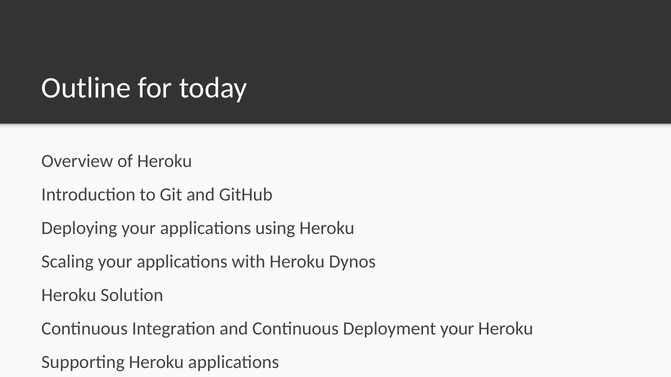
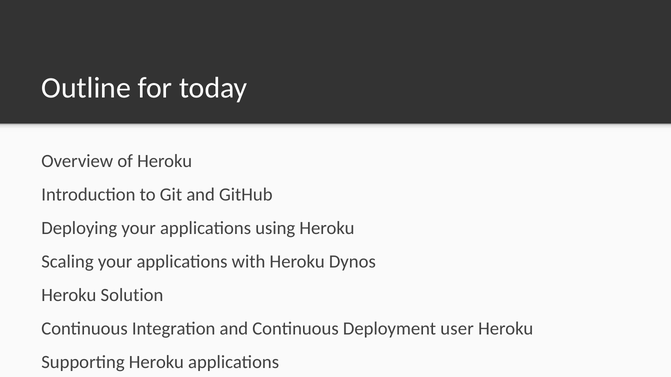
Deployment your: your -> user
